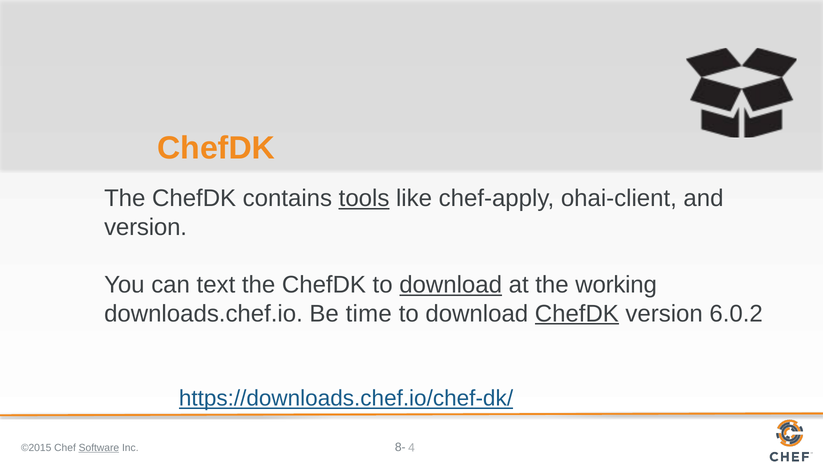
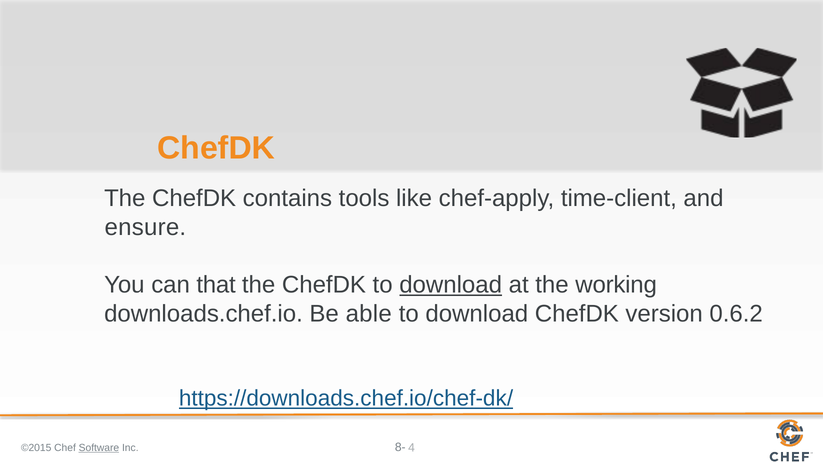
tools underline: present -> none
ohai-client: ohai-client -> time-client
version at (146, 227): version -> ensure
text: text -> that
time: time -> able
ChefDK at (577, 314) underline: present -> none
6.0.2: 6.0.2 -> 0.6.2
